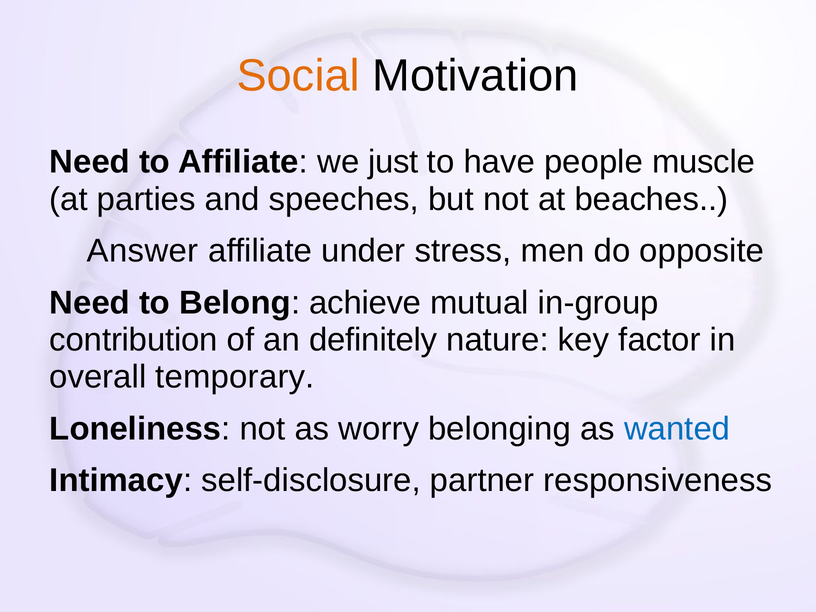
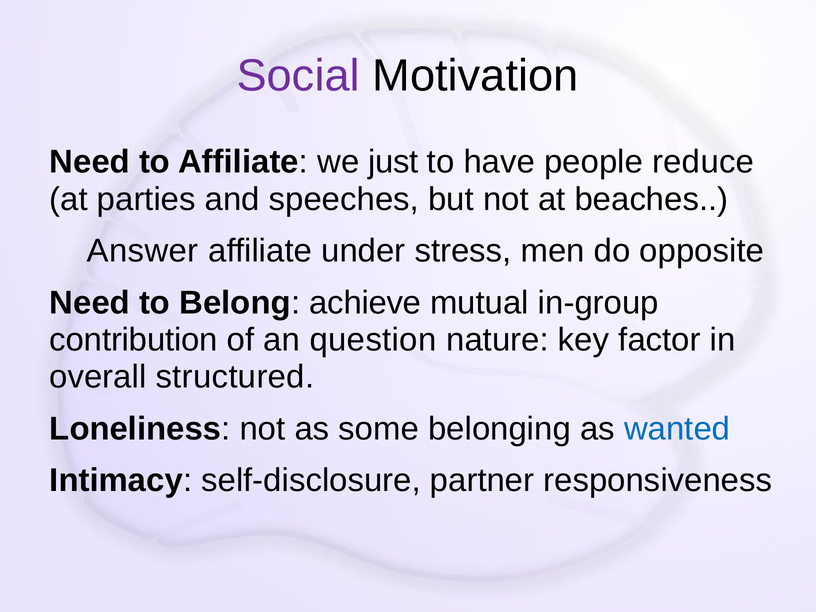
Social colour: orange -> purple
muscle: muscle -> reduce
definitely: definitely -> question
temporary: temporary -> structured
worry: worry -> some
